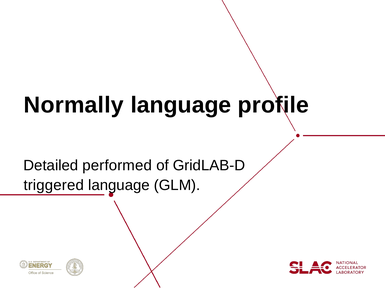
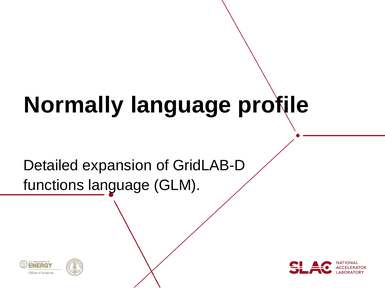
performed: performed -> expansion
triggered: triggered -> functions
